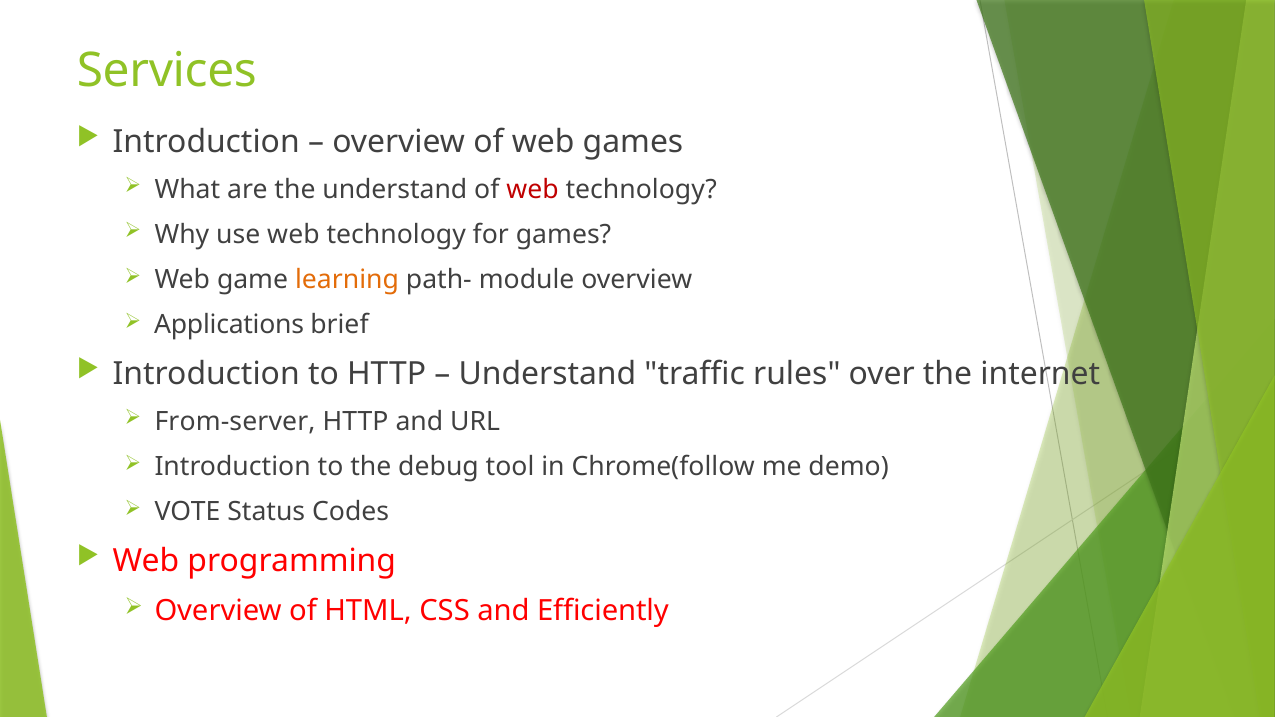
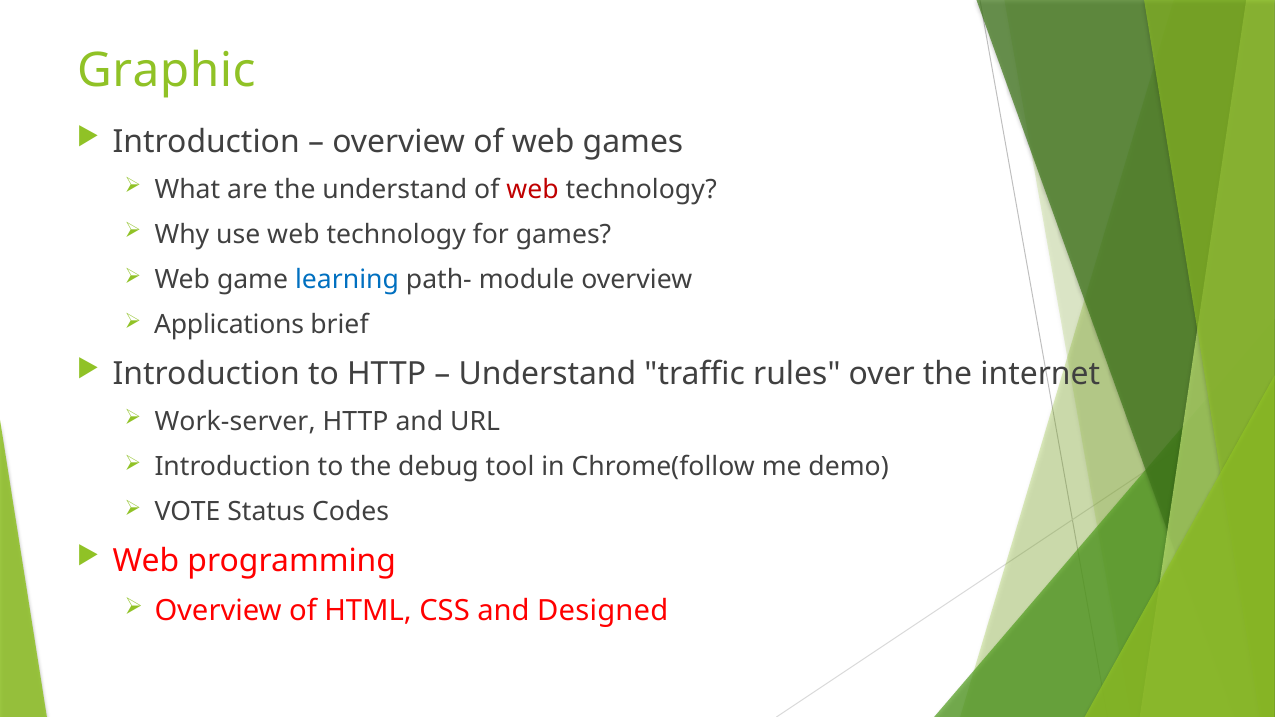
Services: Services -> Graphic
learning colour: orange -> blue
From-server: From-server -> Work-server
Efficiently: Efficiently -> Designed
